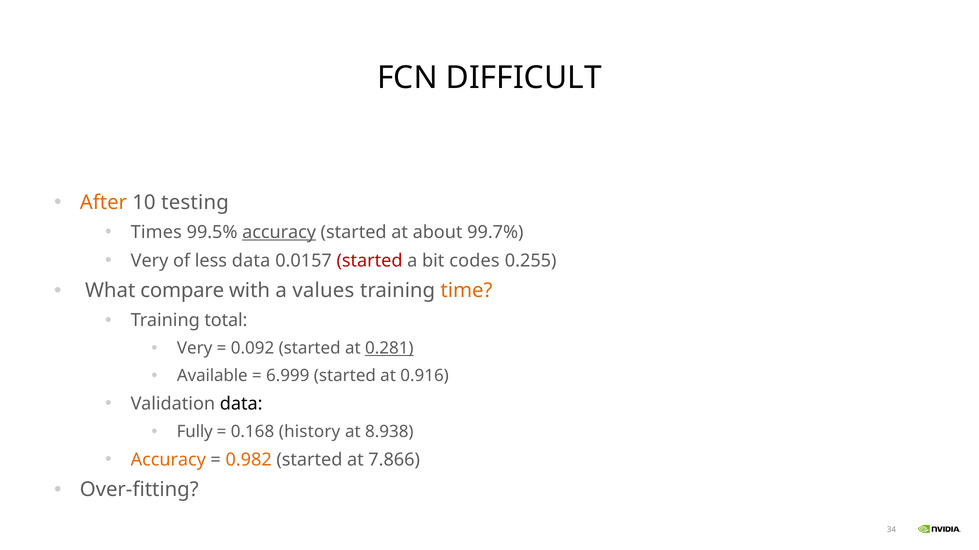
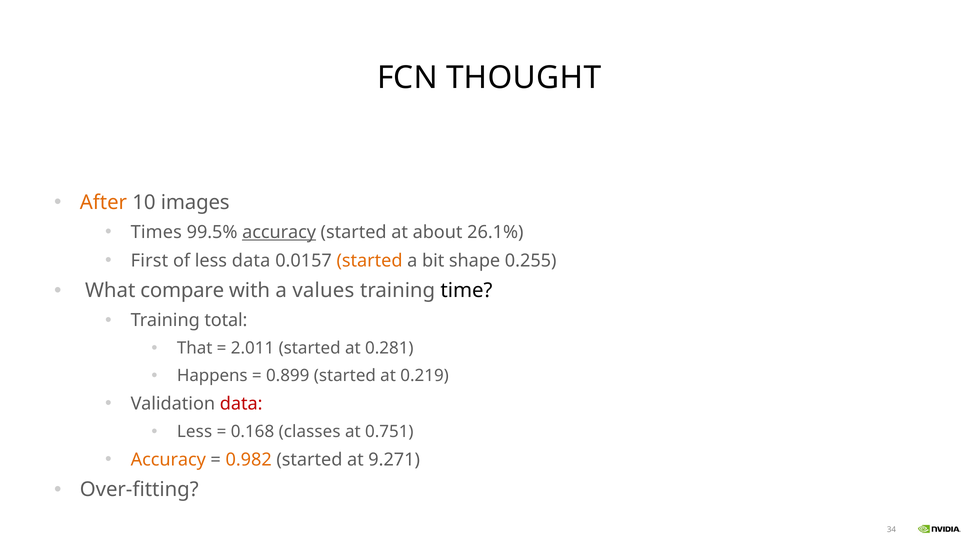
DIFFICULT: DIFFICULT -> THOUGHT
testing: testing -> images
99.7%: 99.7% -> 26.1%
Very at (150, 261): Very -> First
started at (370, 261) colour: red -> orange
codes: codes -> shape
time colour: orange -> black
Very at (195, 349): Very -> That
0.092: 0.092 -> 2.011
0.281 underline: present -> none
Available: Available -> Happens
6.999: 6.999 -> 0.899
0.916: 0.916 -> 0.219
data at (241, 404) colour: black -> red
Fully at (195, 432): Fully -> Less
history: history -> classes
8.938: 8.938 -> 0.751
7.866: 7.866 -> 9.271
